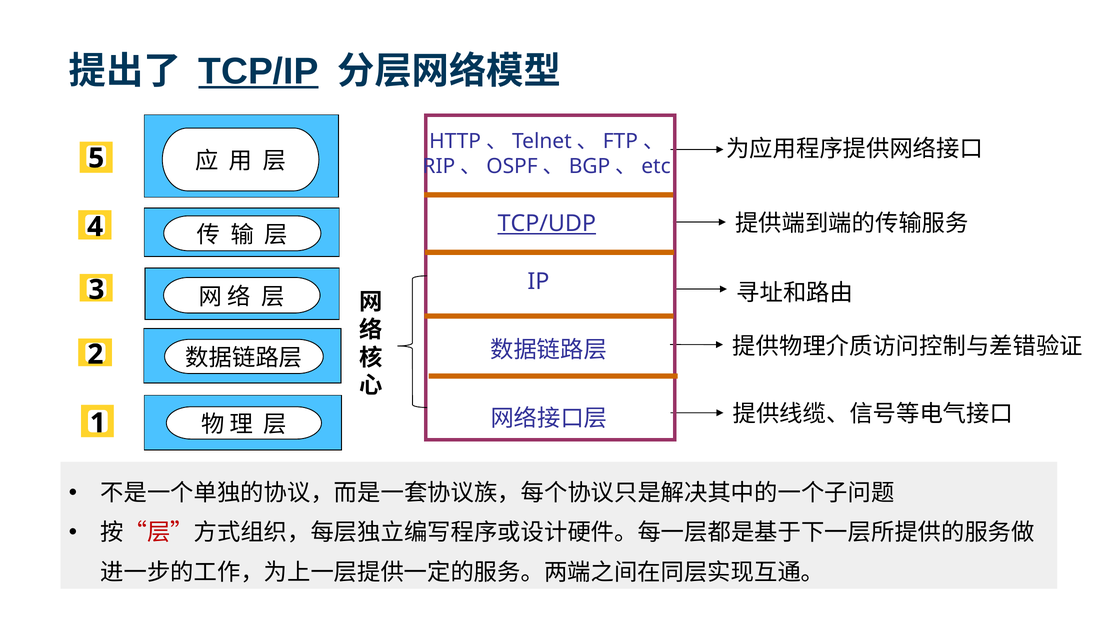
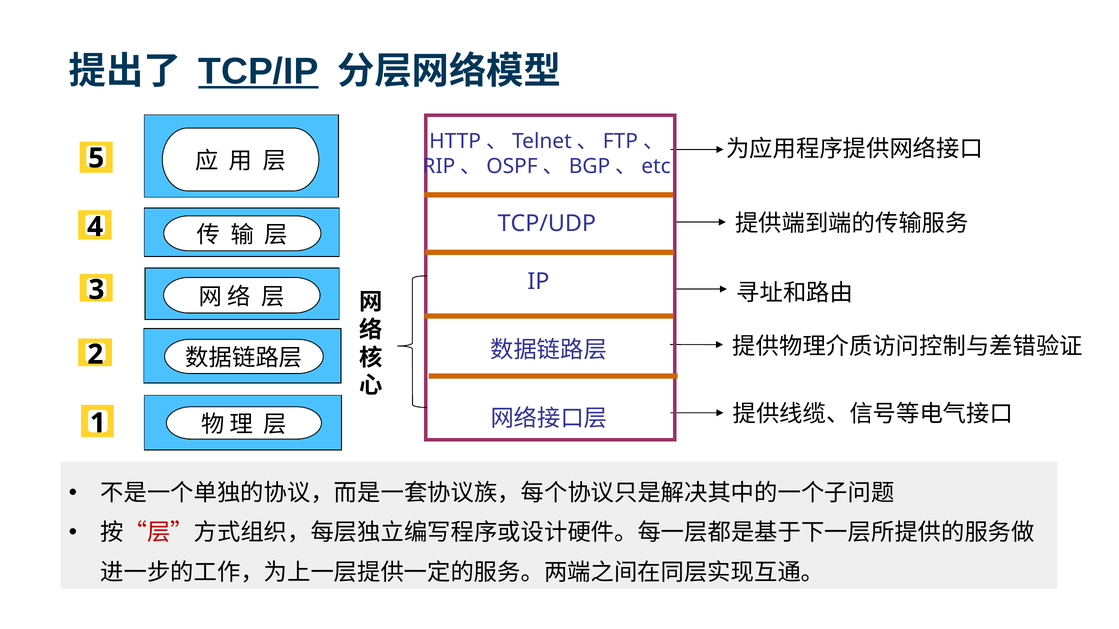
TCP/UDP underline: present -> none
